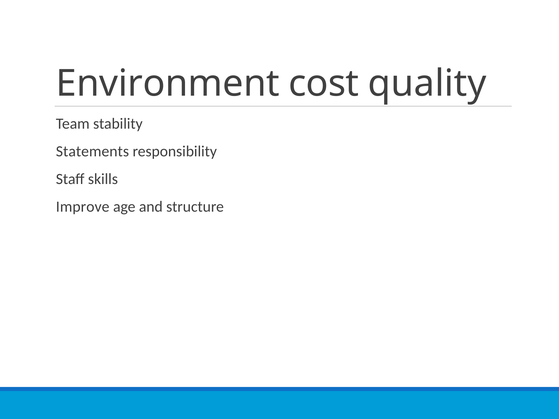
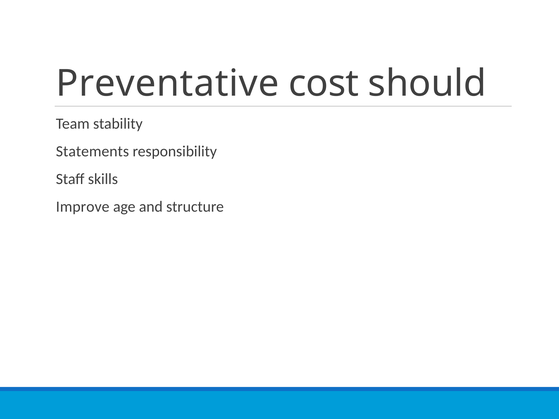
Environment: Environment -> Preventative
quality: quality -> should
